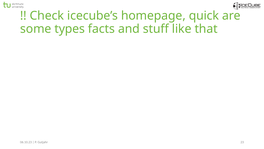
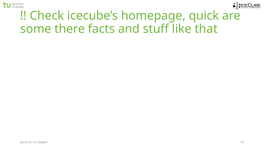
types: types -> there
